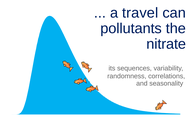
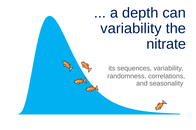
travel: travel -> depth
pollutants at (131, 29): pollutants -> variability
